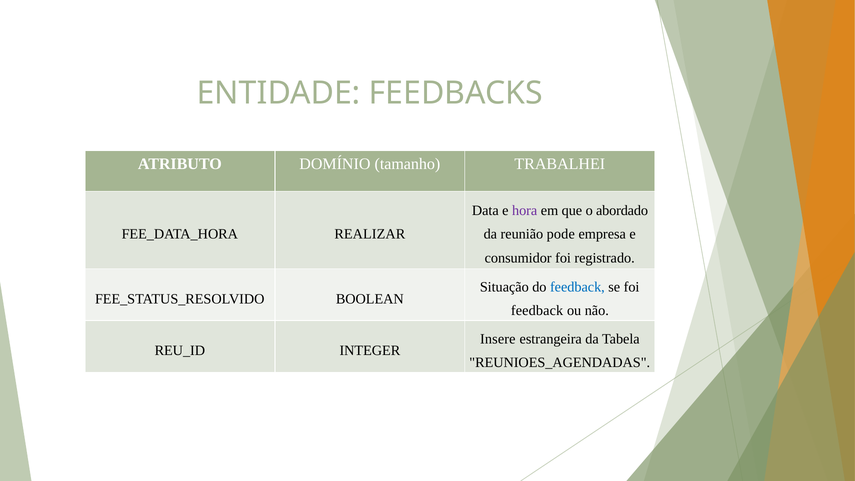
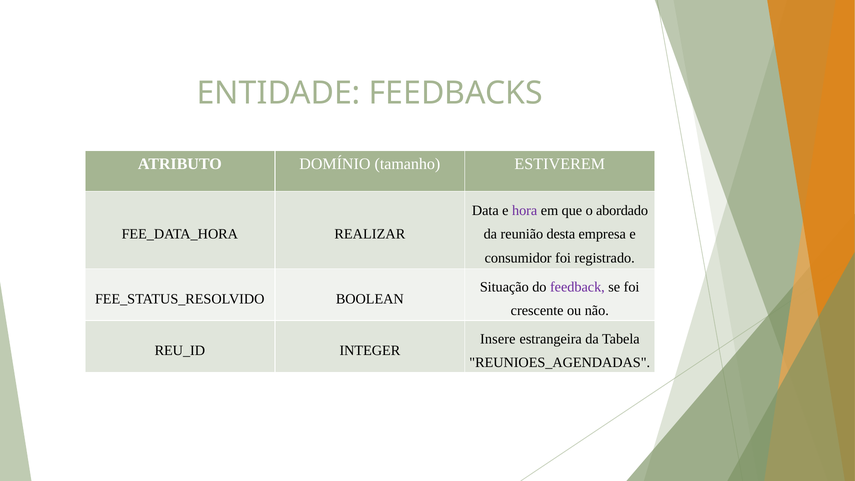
TRABALHEI: TRABALHEI -> ESTIVEREM
pode: pode -> desta
feedback at (577, 287) colour: blue -> purple
feedback at (537, 311): feedback -> crescente
